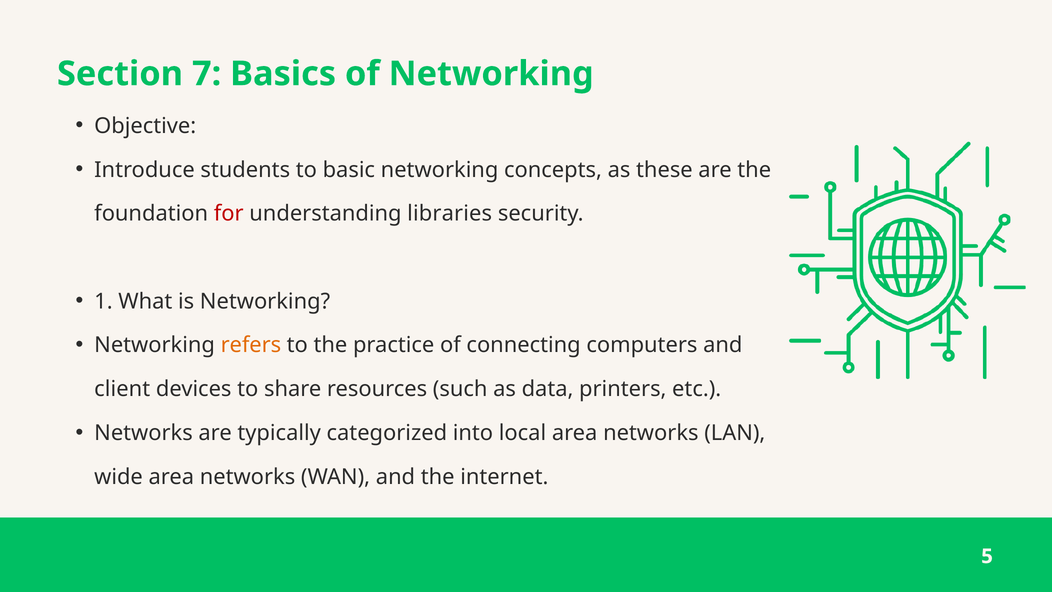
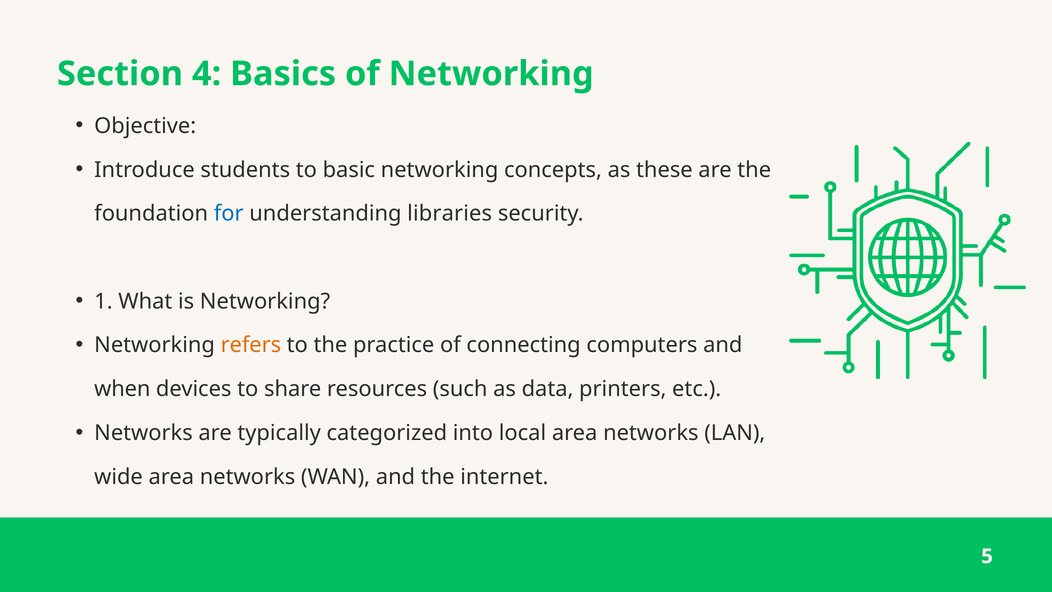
7: 7 -> 4
for colour: red -> blue
client: client -> when
